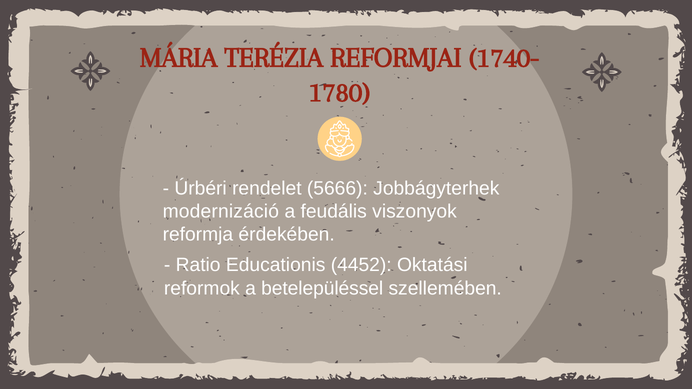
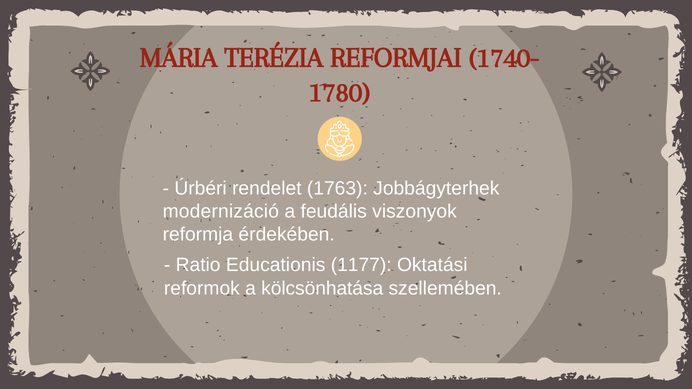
5666: 5666 -> 1763
4452: 4452 -> 1177
betelepüléssel: betelepüléssel -> kölcsönhatása
